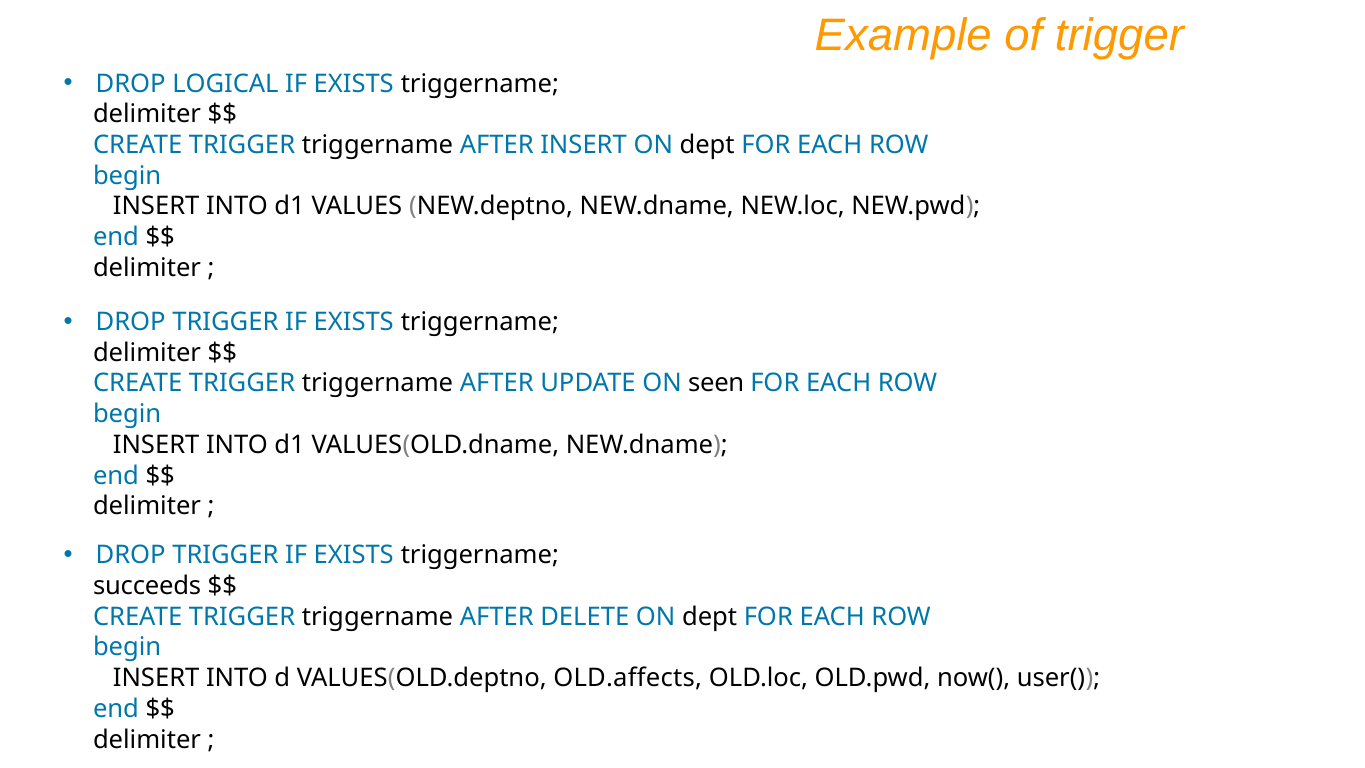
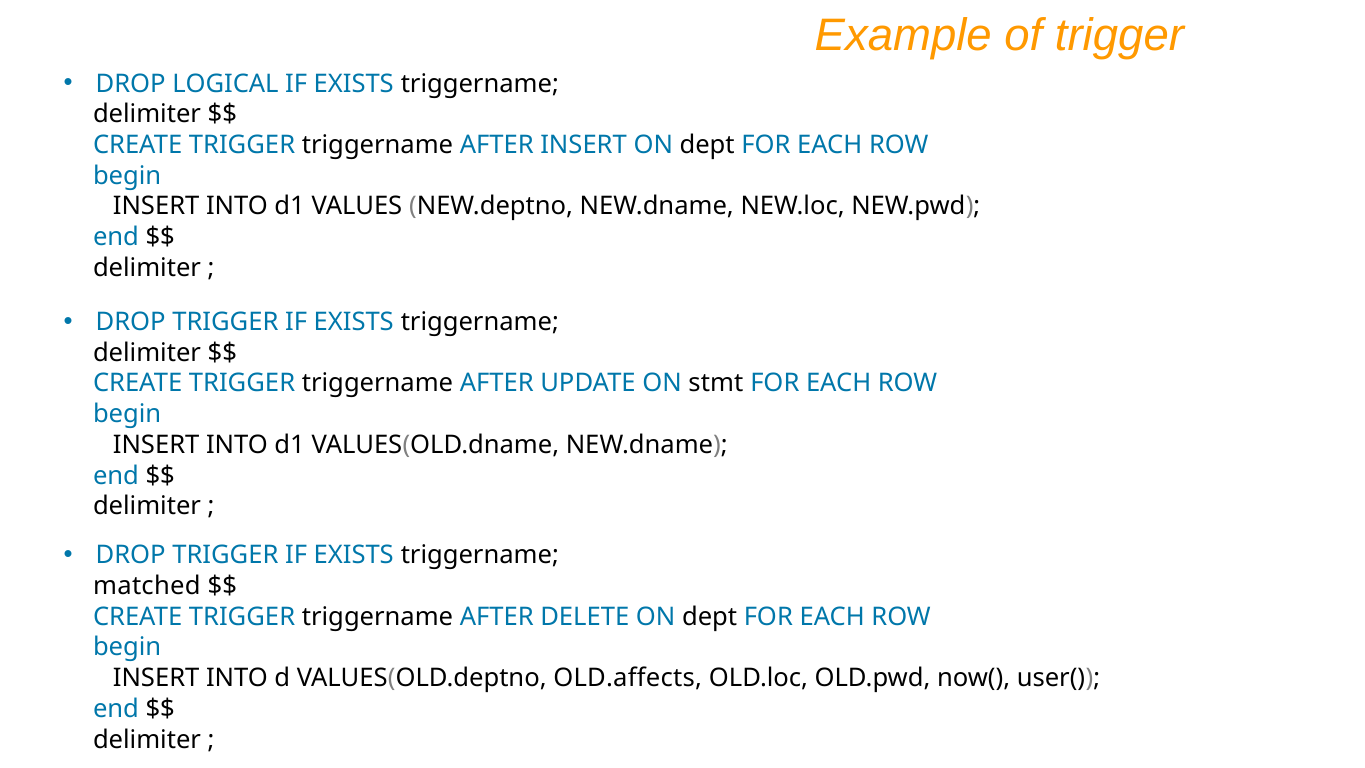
seen: seen -> stmt
succeeds: succeeds -> matched
